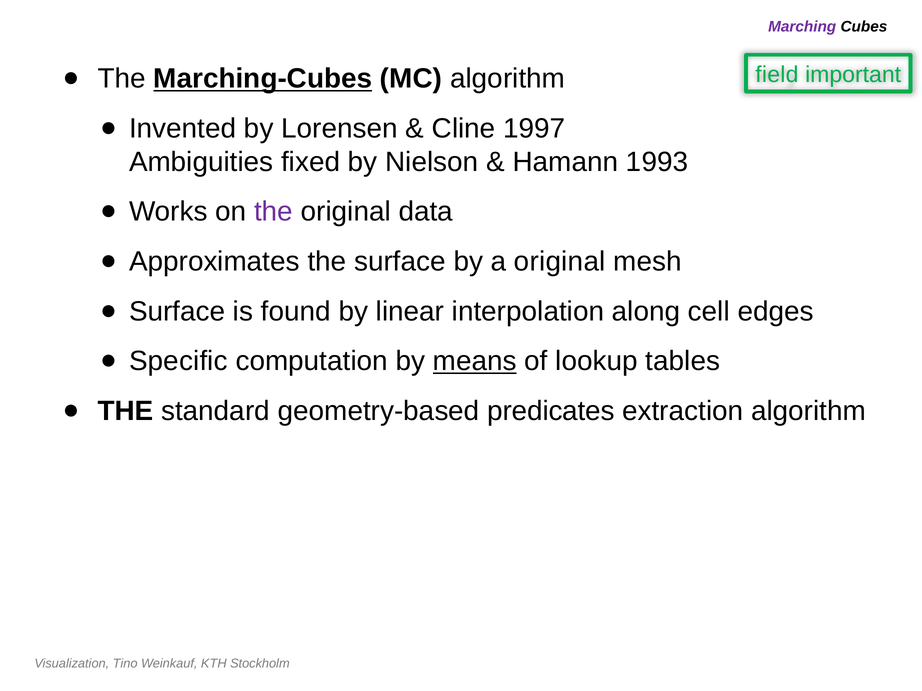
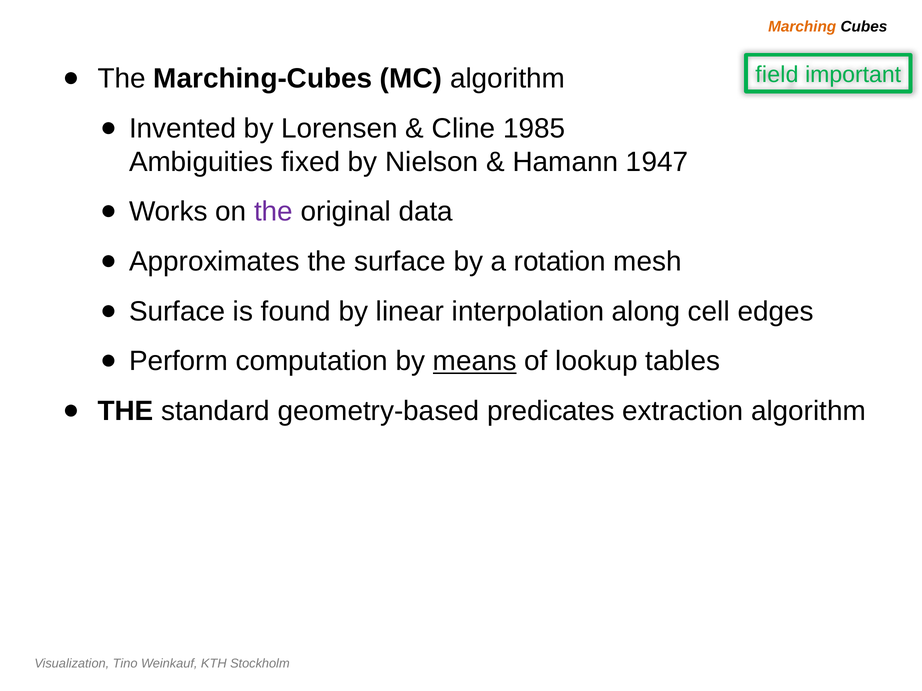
Marching colour: purple -> orange
Marching-Cubes underline: present -> none
1997: 1997 -> 1985
1993: 1993 -> 1947
a original: original -> rotation
Specific: Specific -> Perform
